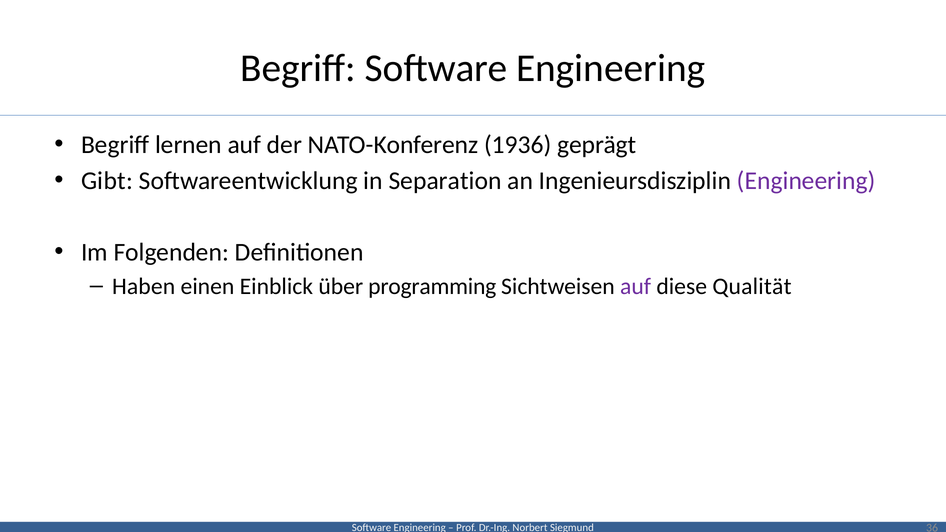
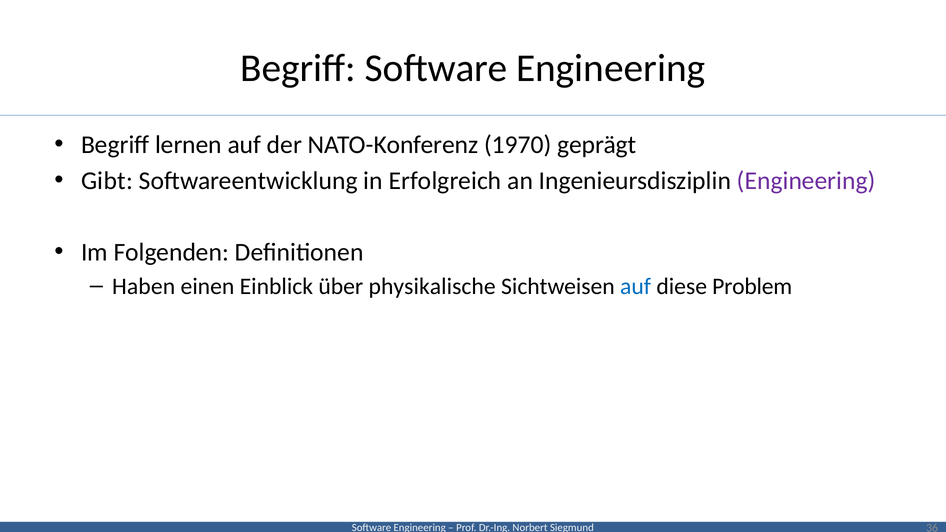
1936: 1936 -> 1970
Separation: Separation -> Erfolgreich
programming: programming -> physikalische
auf at (636, 287) colour: purple -> blue
Qualität: Qualität -> Problem
